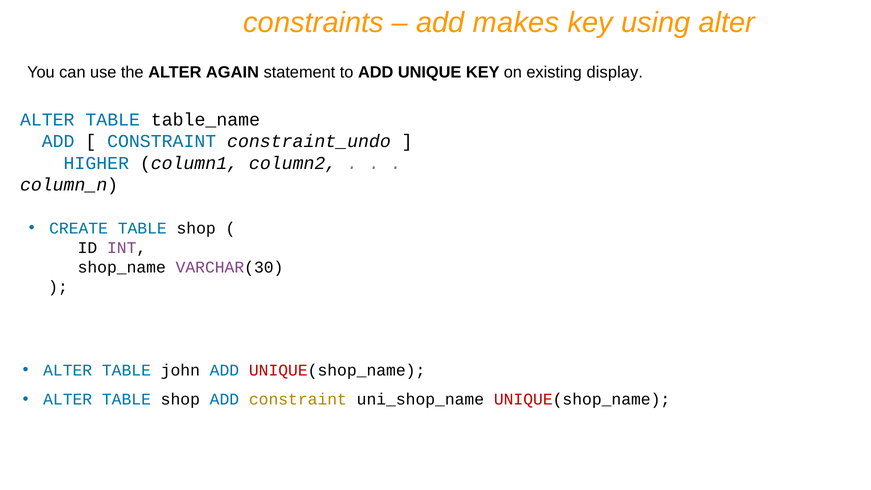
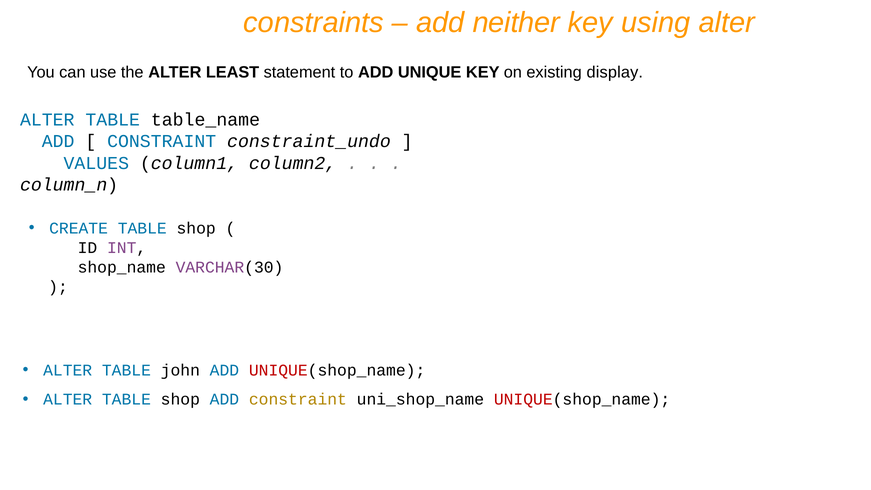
makes: makes -> neither
AGAIN: AGAIN -> LEAST
HIGHER: HIGHER -> VALUES
